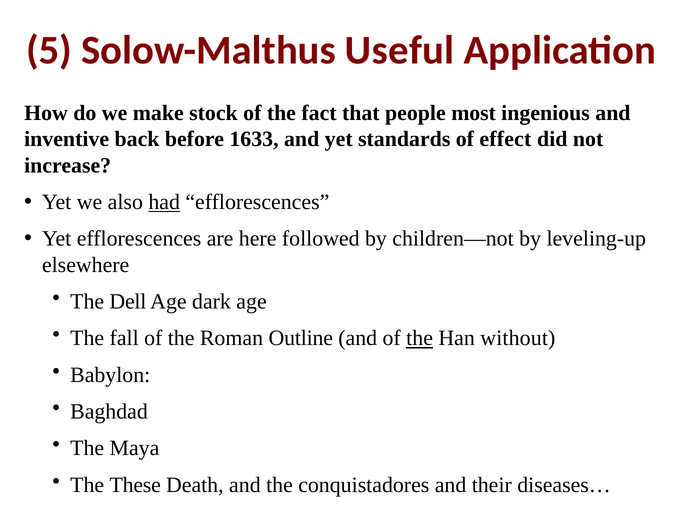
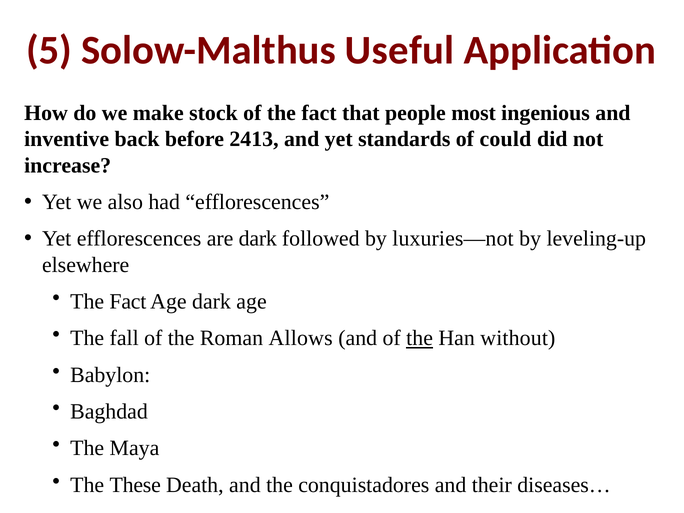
1633: 1633 -> 2413
effect: effect -> could
had underline: present -> none
are here: here -> dark
children—not: children—not -> luxuries—not
Dell at (128, 302): Dell -> Fact
Outline: Outline -> Allows
